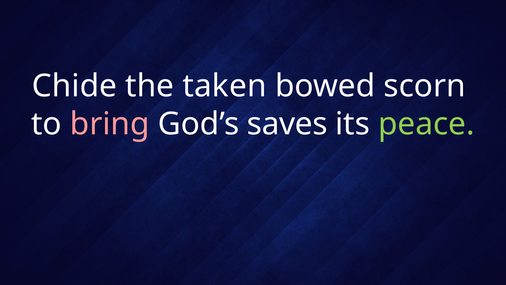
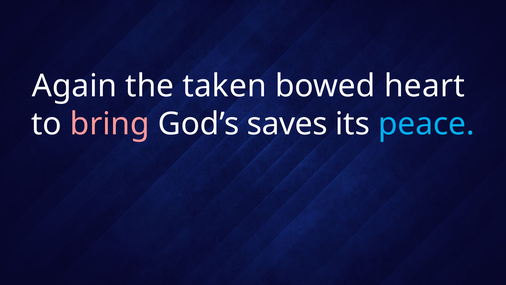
Chide: Chide -> Again
scorn: scorn -> heart
peace colour: light green -> light blue
